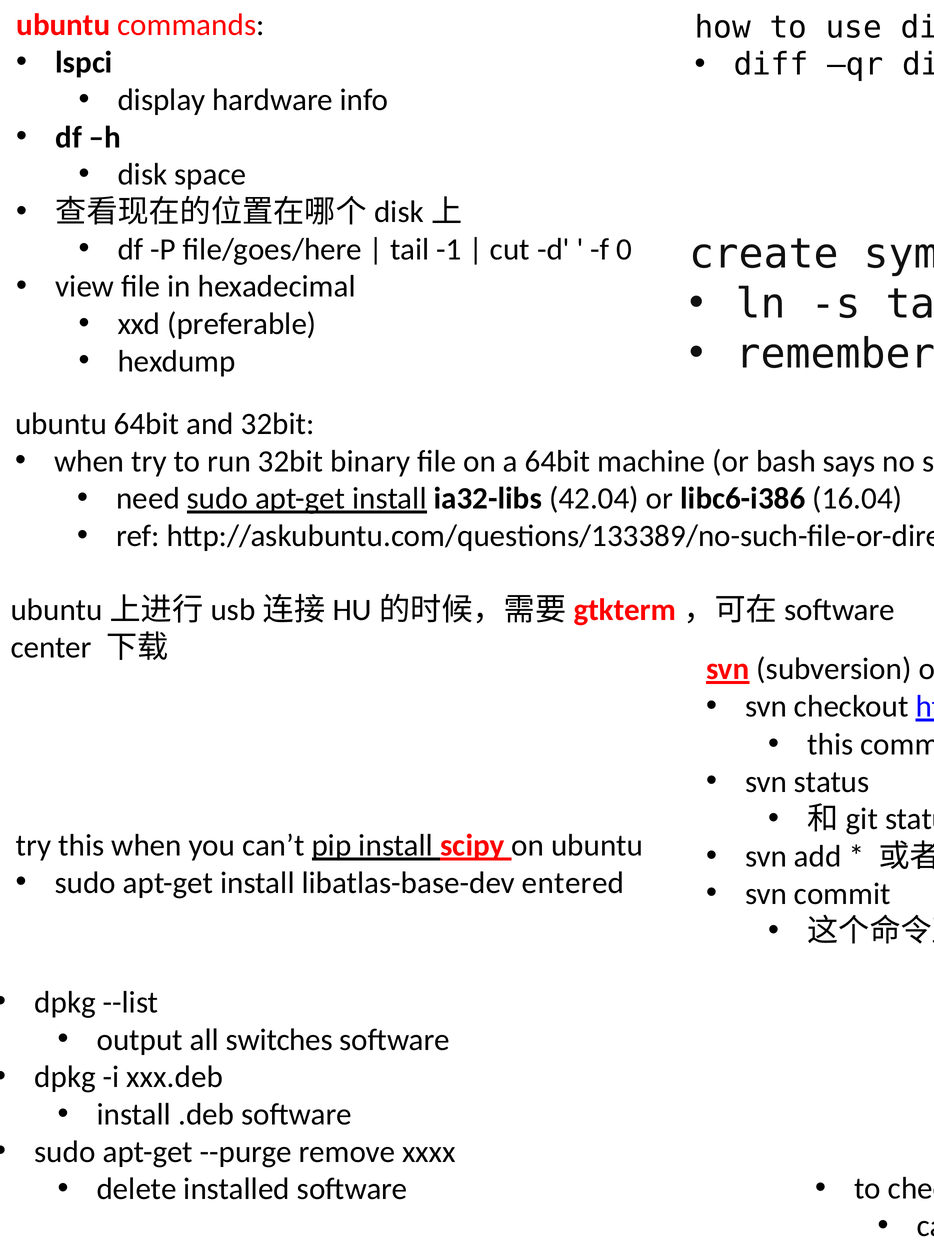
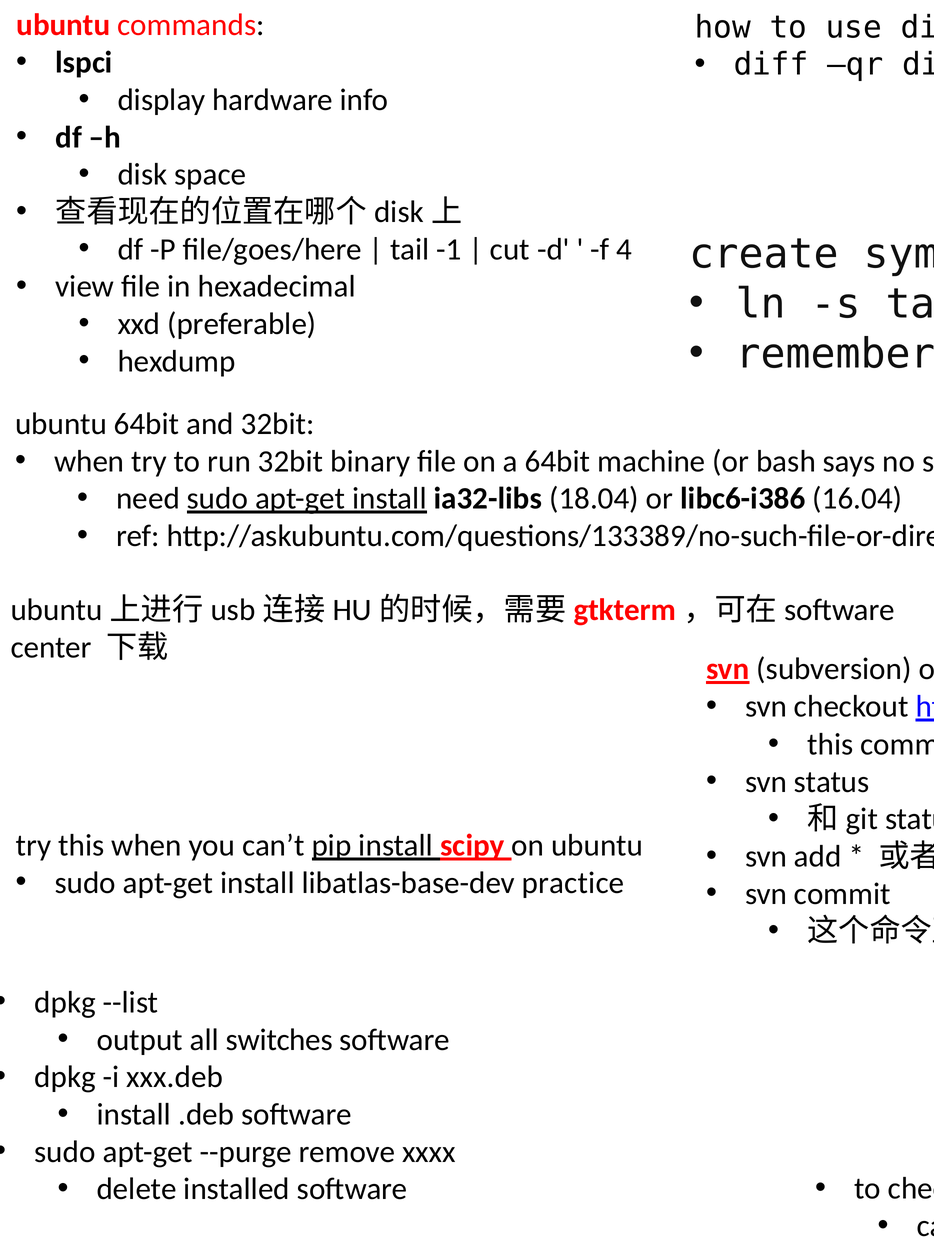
0: 0 -> 4
42.04: 42.04 -> 18.04
entered: entered -> practice
